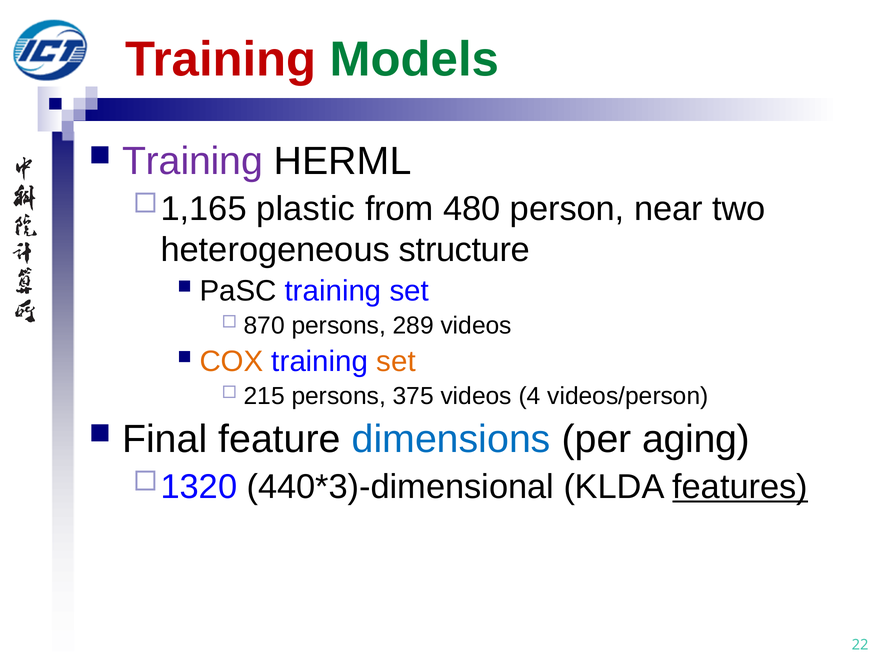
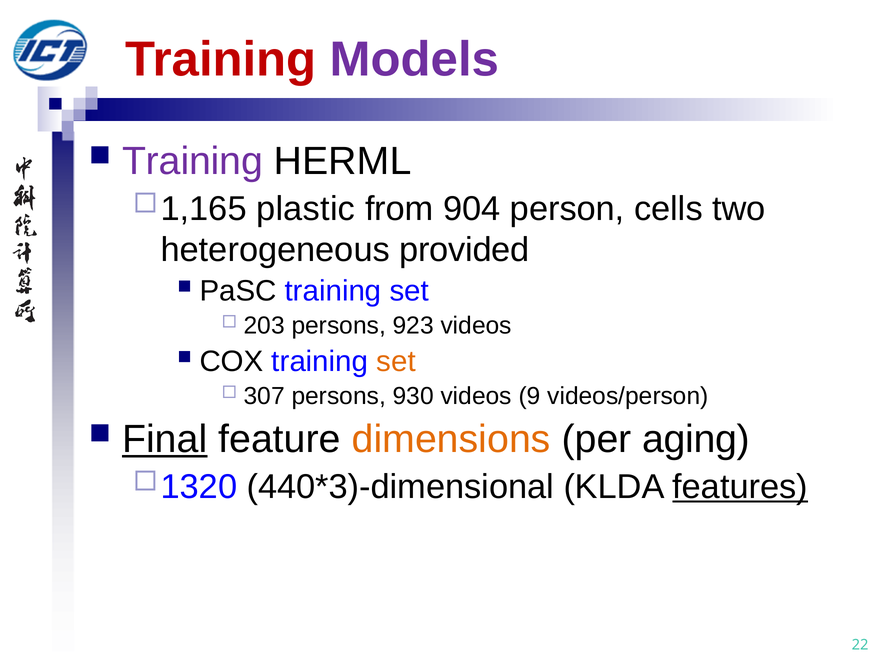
Models colour: green -> purple
480: 480 -> 904
near: near -> cells
structure: structure -> provided
870: 870 -> 203
289: 289 -> 923
COX colour: orange -> black
215: 215 -> 307
375: 375 -> 930
4: 4 -> 9
Final underline: none -> present
dimensions colour: blue -> orange
